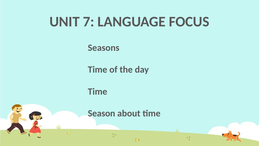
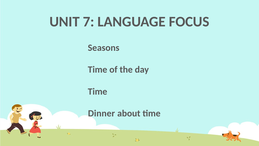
Season: Season -> Dinner
